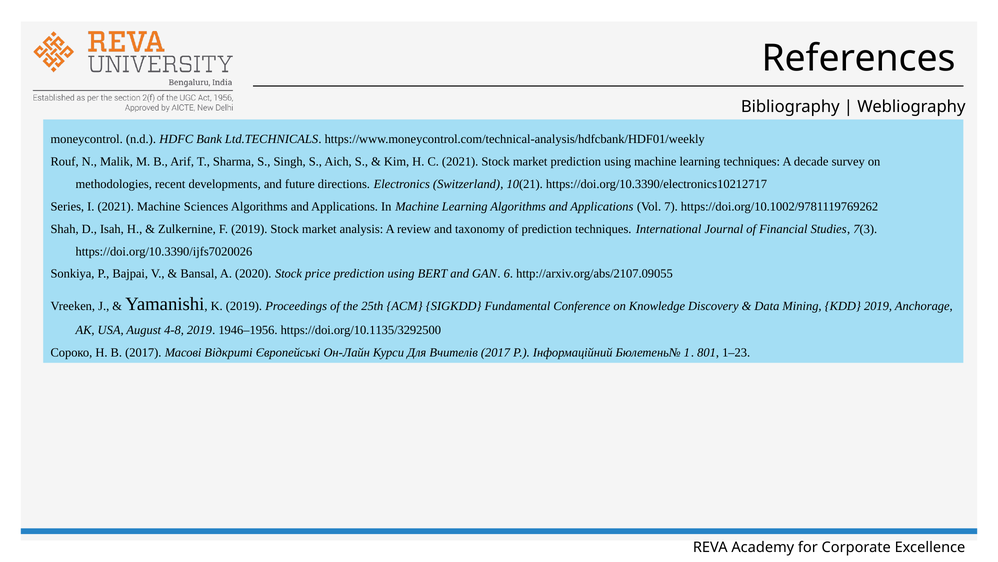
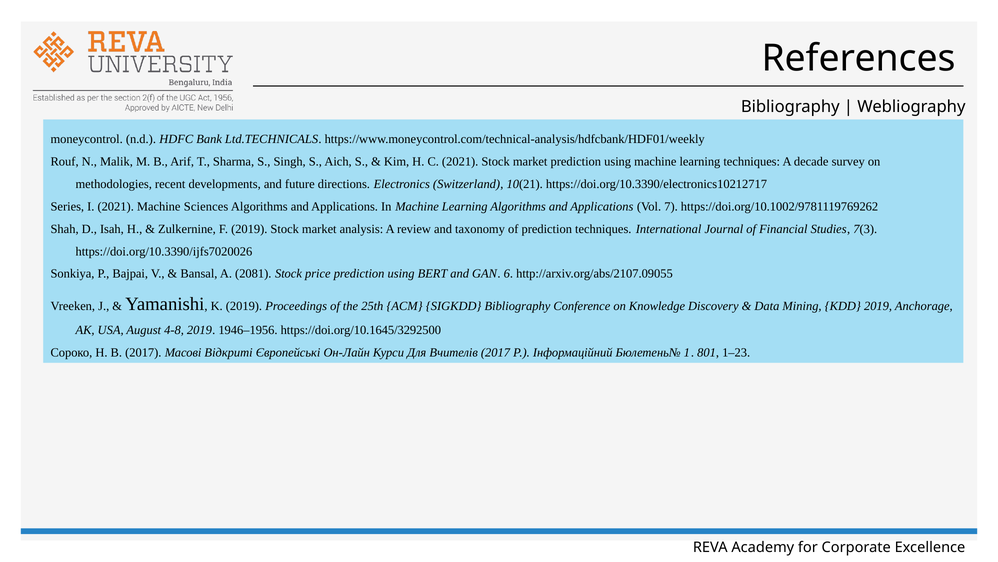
2020: 2020 -> 2081
SIGKDD Fundamental: Fundamental -> Bibliography
https://doi.org/10.1135/3292500: https://doi.org/10.1135/3292500 -> https://doi.org/10.1645/3292500
